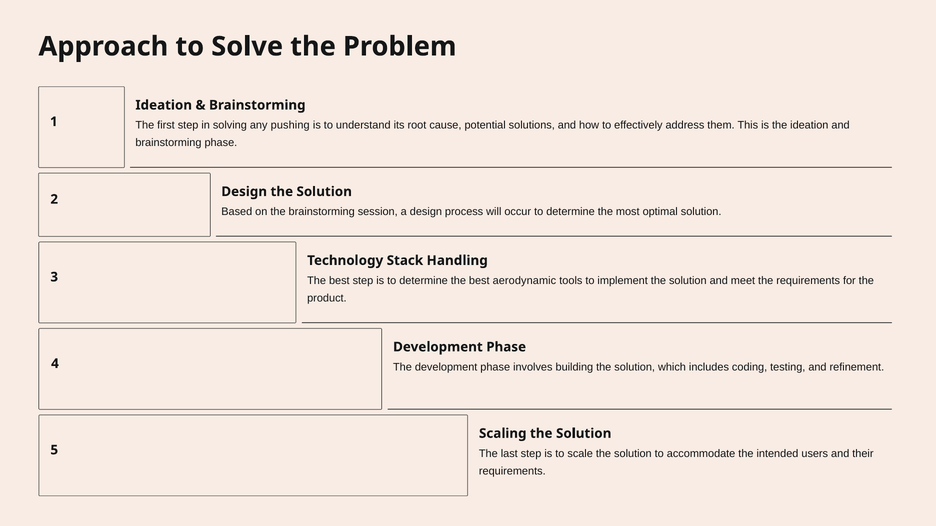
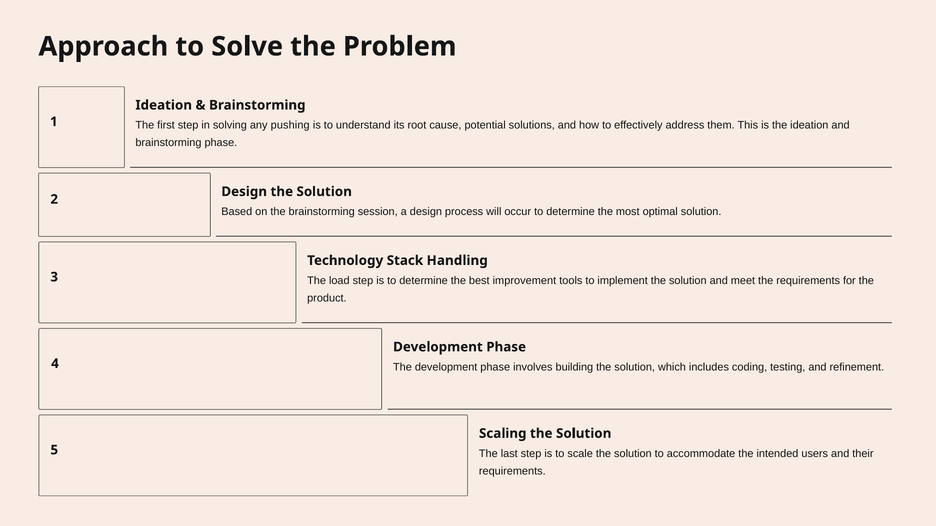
best at (339, 281): best -> load
aerodynamic: aerodynamic -> improvement
